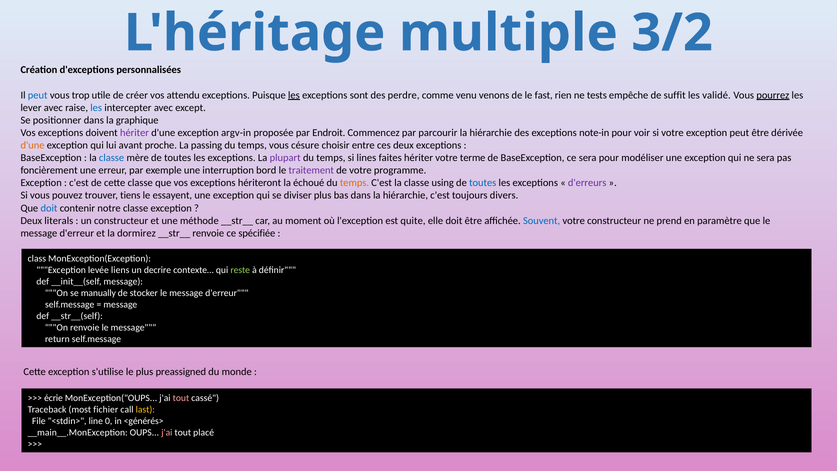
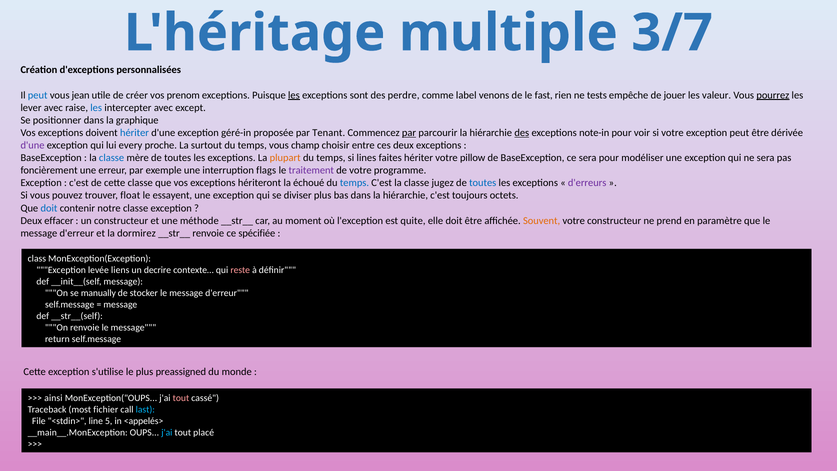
3/2: 3/2 -> 3/7
trop: trop -> jean
attendu: attendu -> prenom
venu: venu -> label
suffit: suffit -> jouer
validé: validé -> valeur
hériter at (135, 133) colour: purple -> blue
argv-in: argv-in -> géré-in
Endroit: Endroit -> Tenant
par at (409, 133) underline: none -> present
des at (522, 133) underline: none -> present
d'une at (32, 145) colour: orange -> purple
avant: avant -> every
passing: passing -> surtout
césure: césure -> champ
plupart colour: purple -> orange
terme: terme -> pillow
bord: bord -> flags
temps at (354, 183) colour: orange -> blue
using: using -> jugez
tiens: tiens -> float
divers: divers -> octets
literals: literals -> effacer
Souvent colour: blue -> orange
reste colour: light green -> pink
écrie: écrie -> ainsi
last colour: yellow -> light blue
0: 0 -> 5
<générés>: <générés> -> <appelés>
j'ai at (167, 432) colour: pink -> light blue
